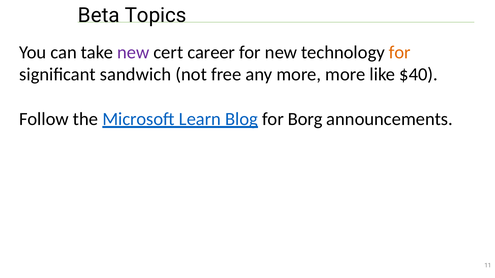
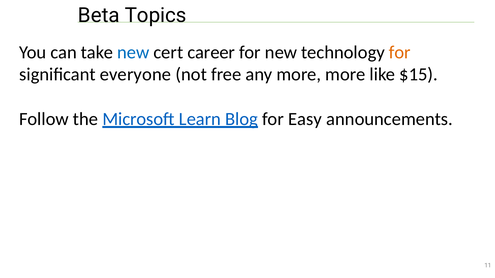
new at (133, 52) colour: purple -> blue
sandwich: sandwich -> everyone
$40: $40 -> $15
Borg: Borg -> Easy
